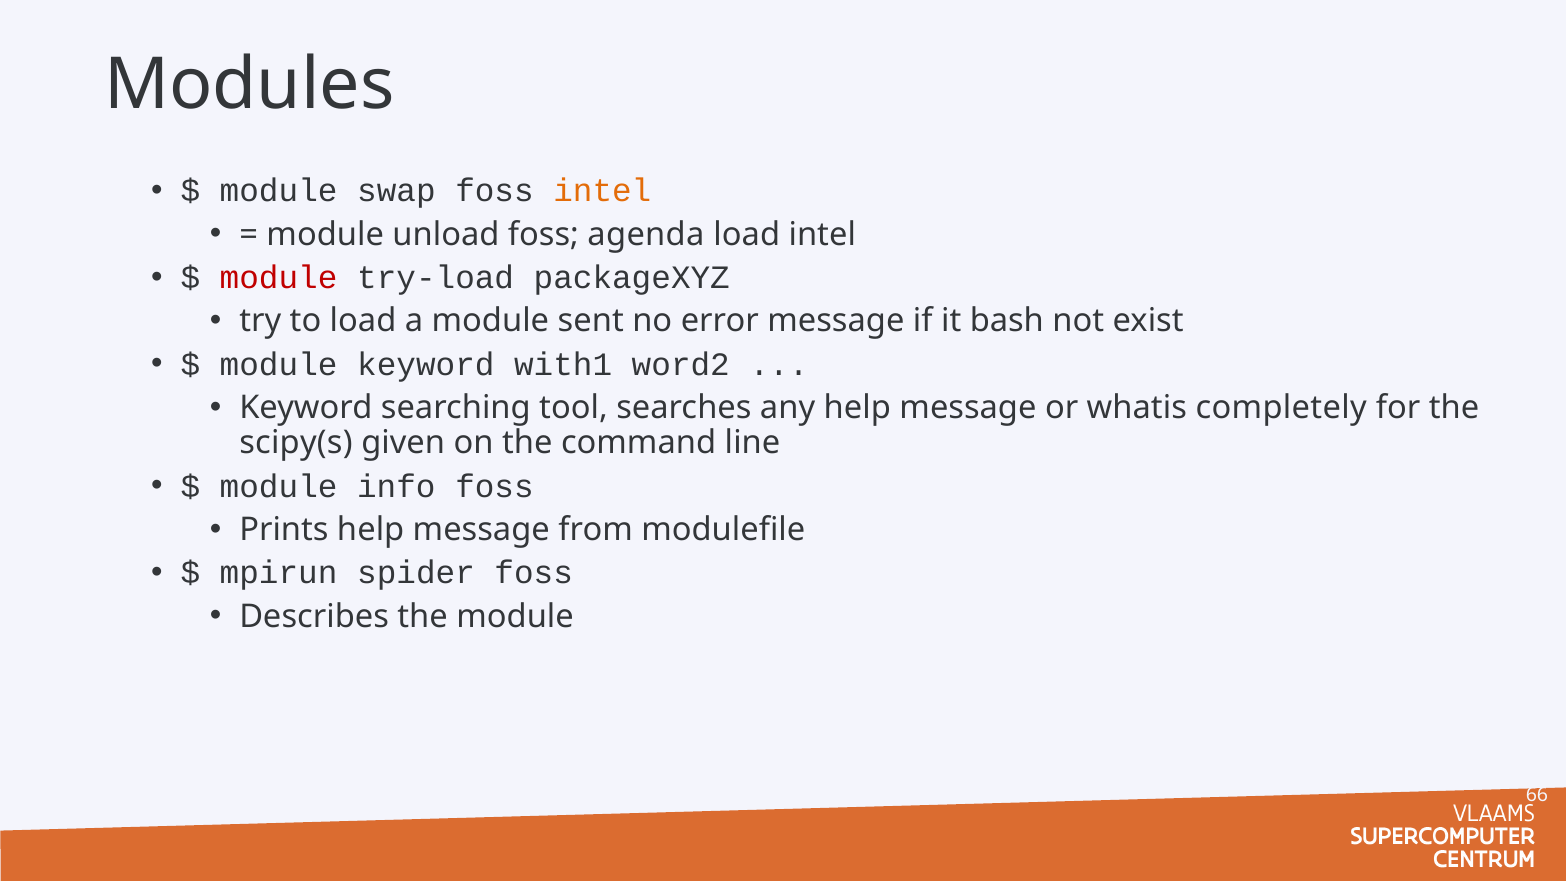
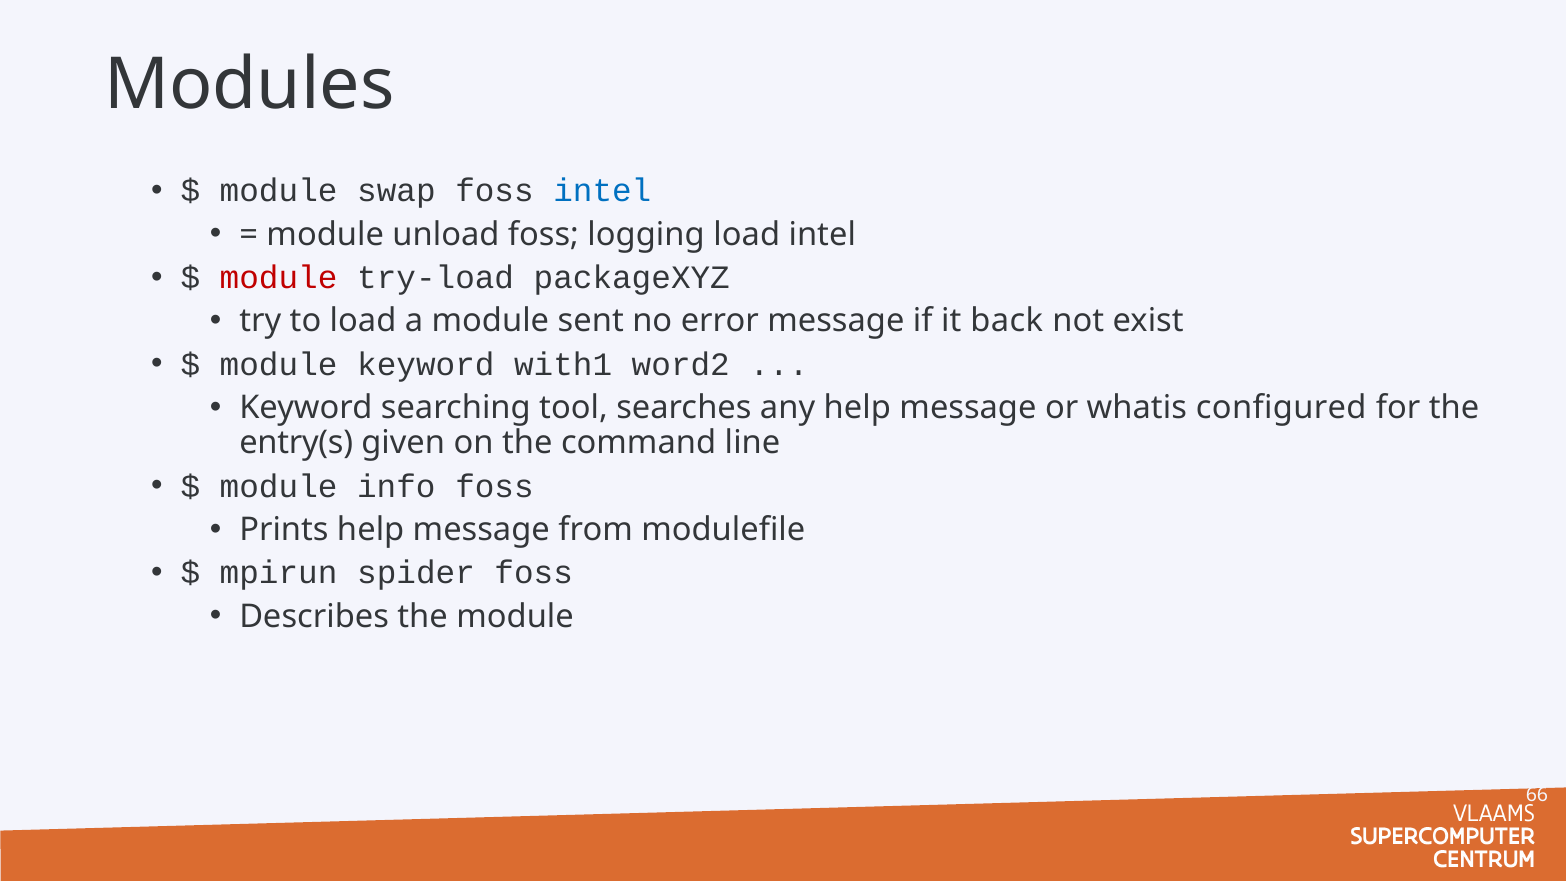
intel at (602, 191) colour: orange -> blue
agenda: agenda -> logging
bash: bash -> back
completely: completely -> configured
scipy(s: scipy(s -> entry(s
